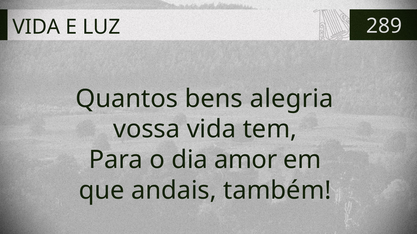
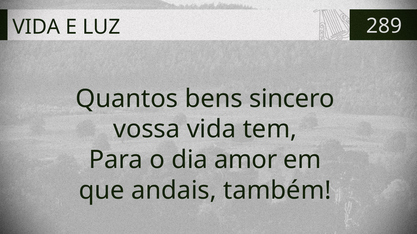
alegria: alegria -> sincero
